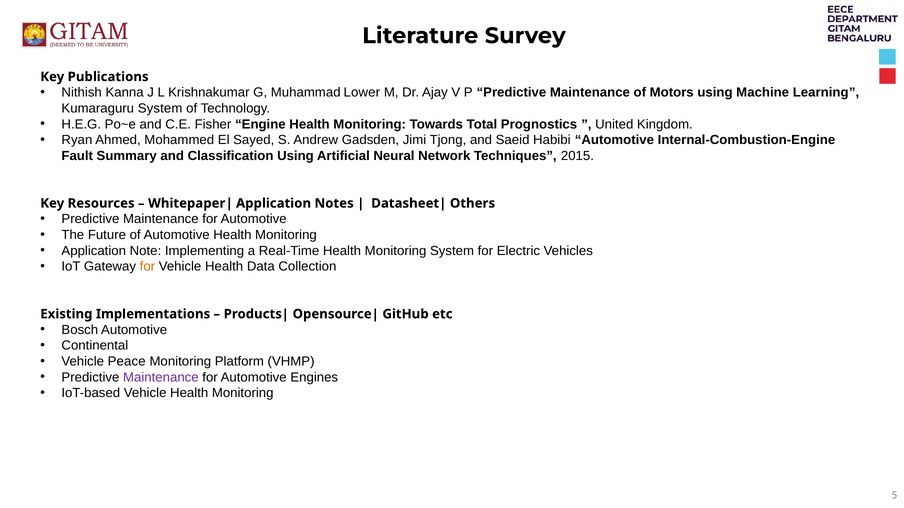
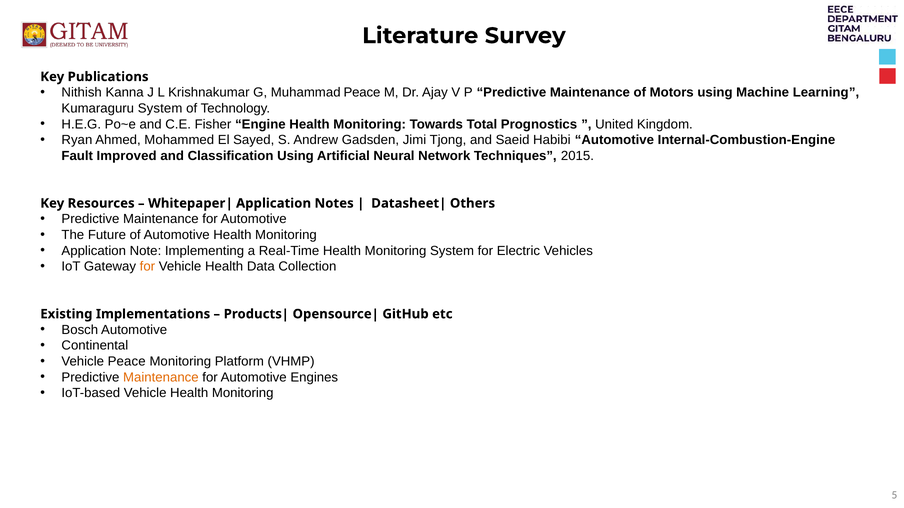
Muhammad Lower: Lower -> Peace
Summary: Summary -> Improved
Maintenance at (161, 378) colour: purple -> orange
